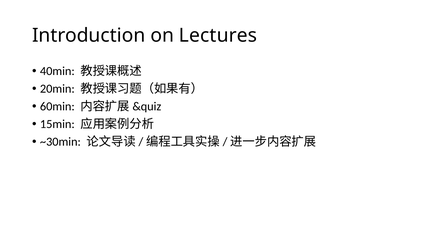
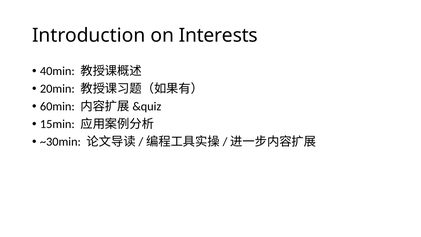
Lectures: Lectures -> Interests
